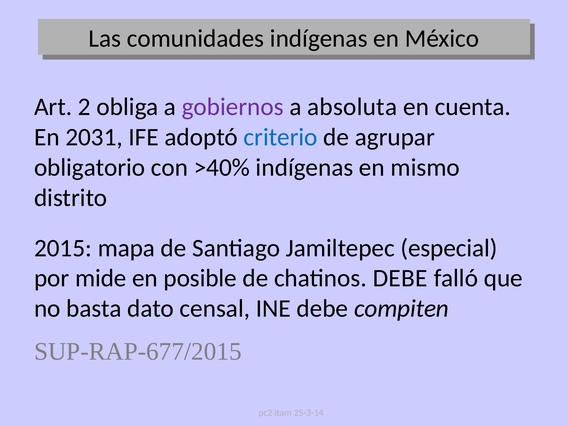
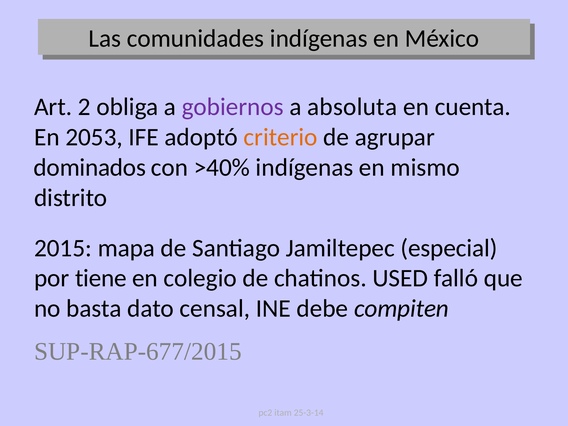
2031: 2031 -> 2053
criterio colour: blue -> orange
obligatorio: obligatorio -> dominados
mide: mide -> tiene
posible: posible -> colegio
chatinos DEBE: DEBE -> USED
